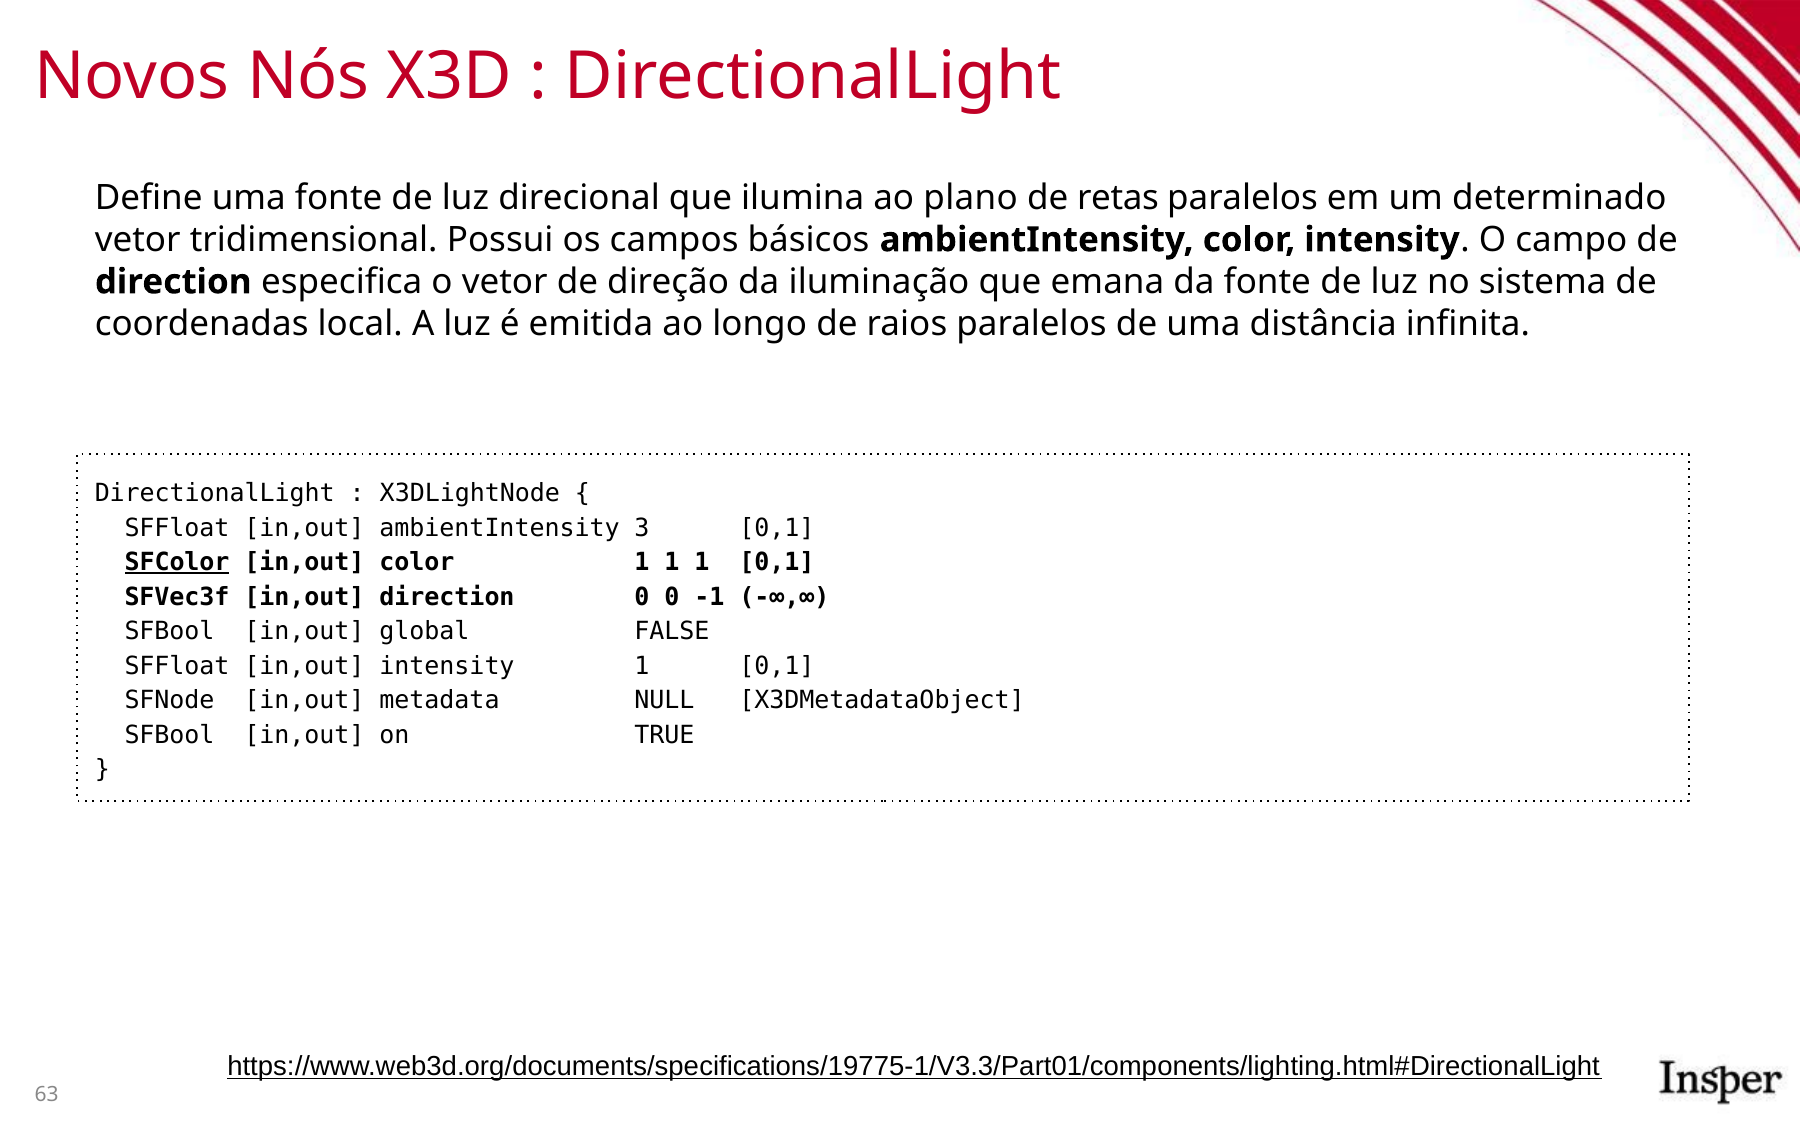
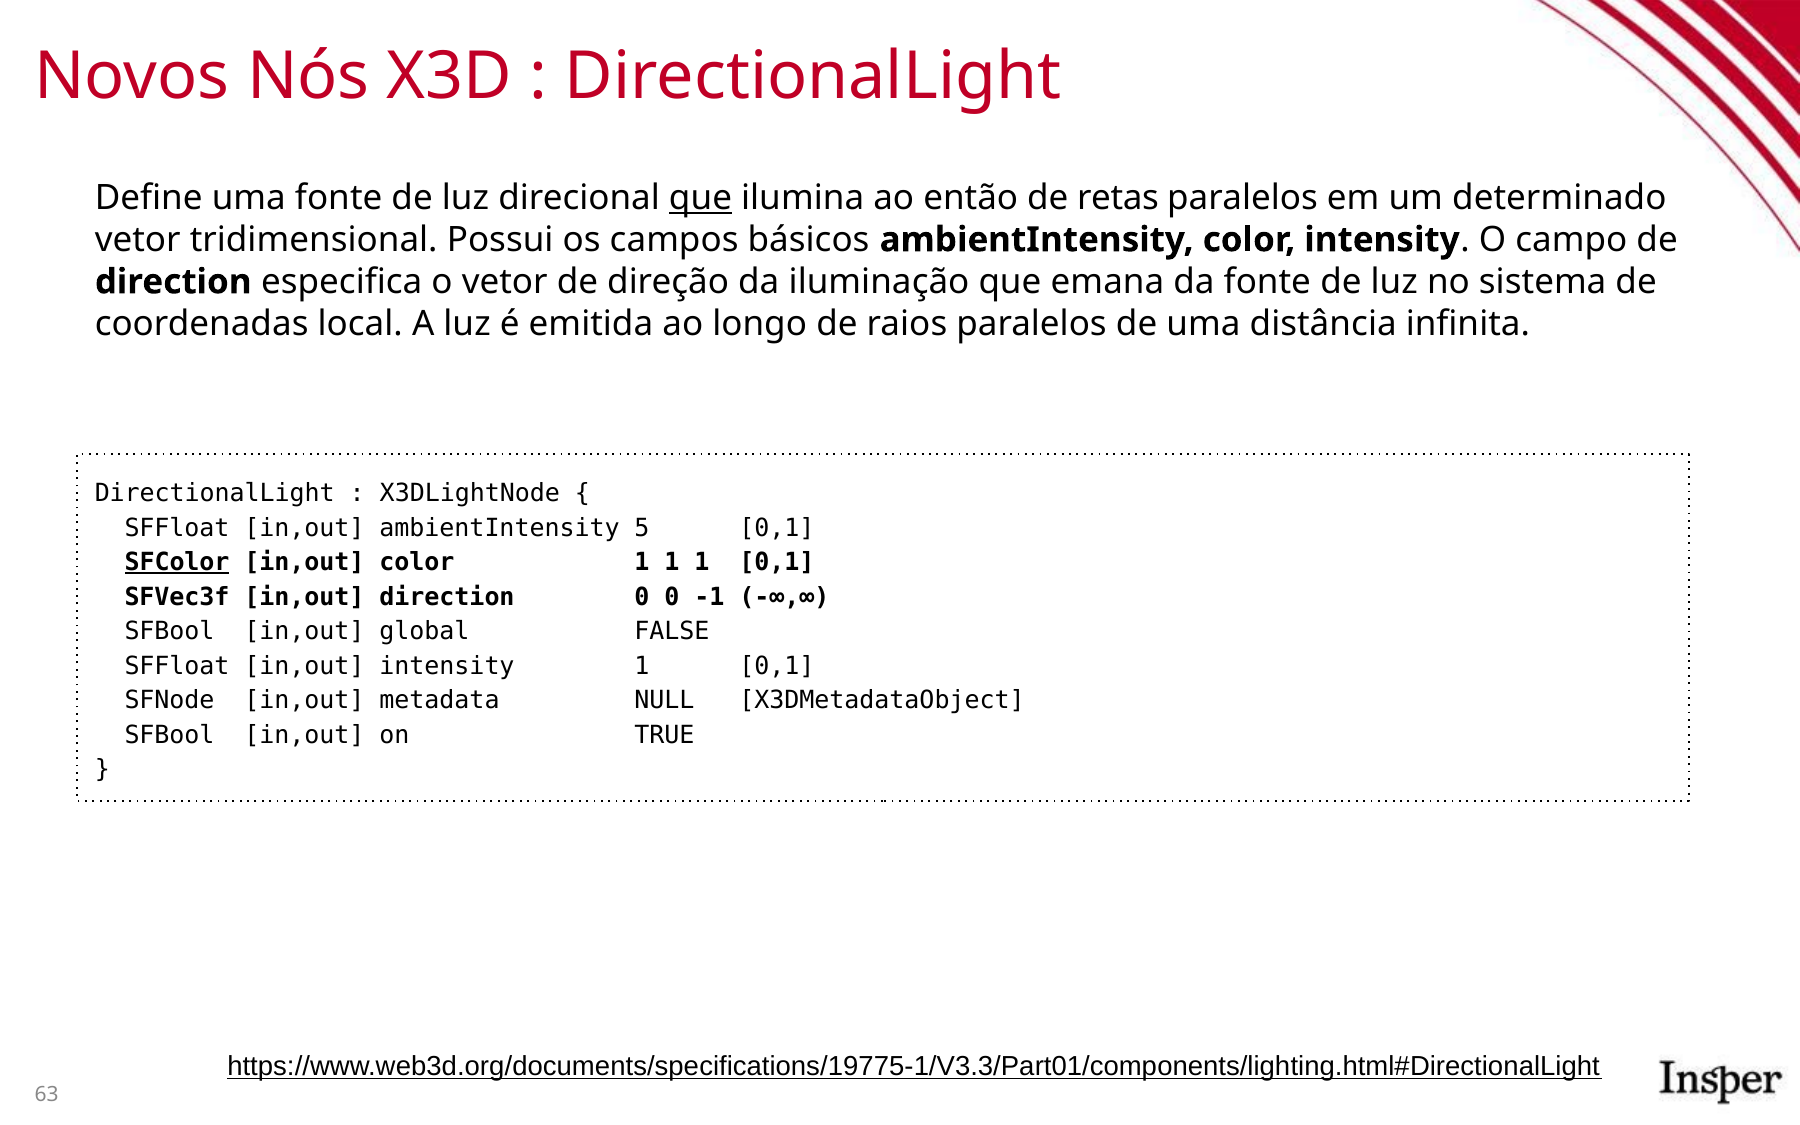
que at (701, 198) underline: none -> present
plano: plano -> então
3: 3 -> 5
